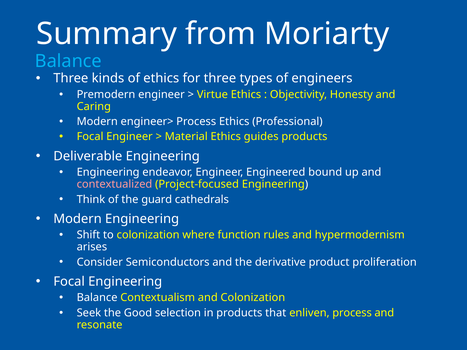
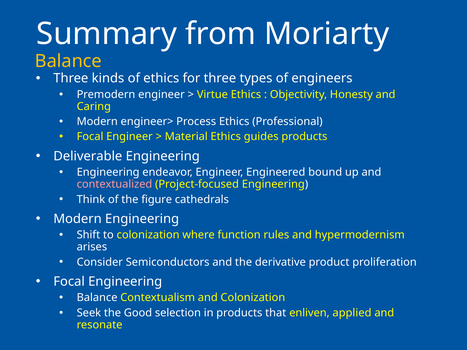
Balance at (68, 61) colour: light blue -> yellow
guard: guard -> figure
enliven process: process -> applied
